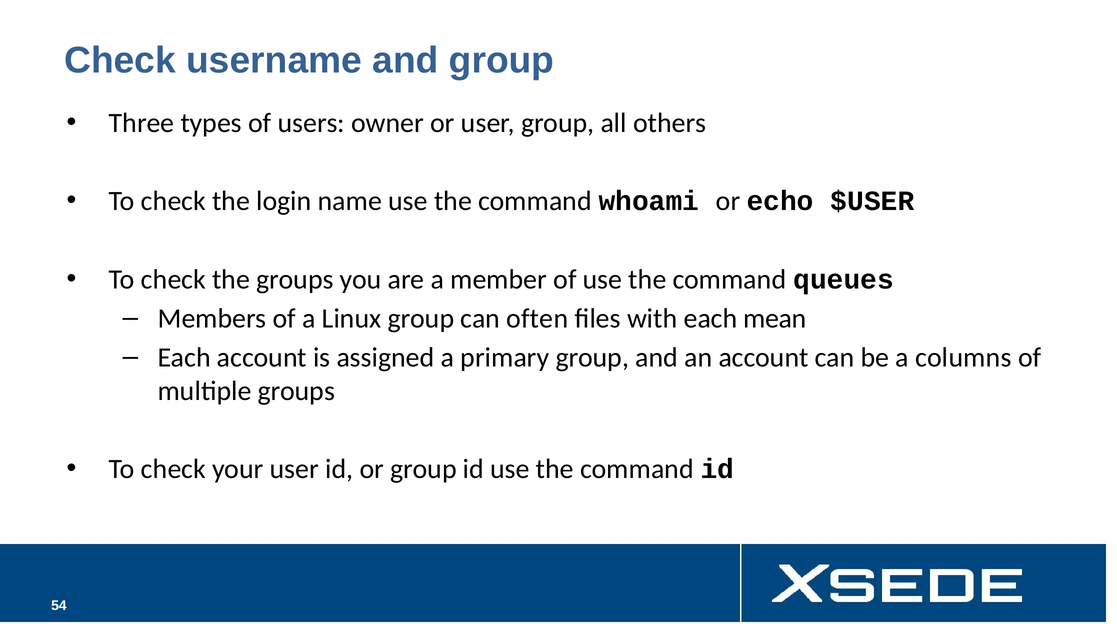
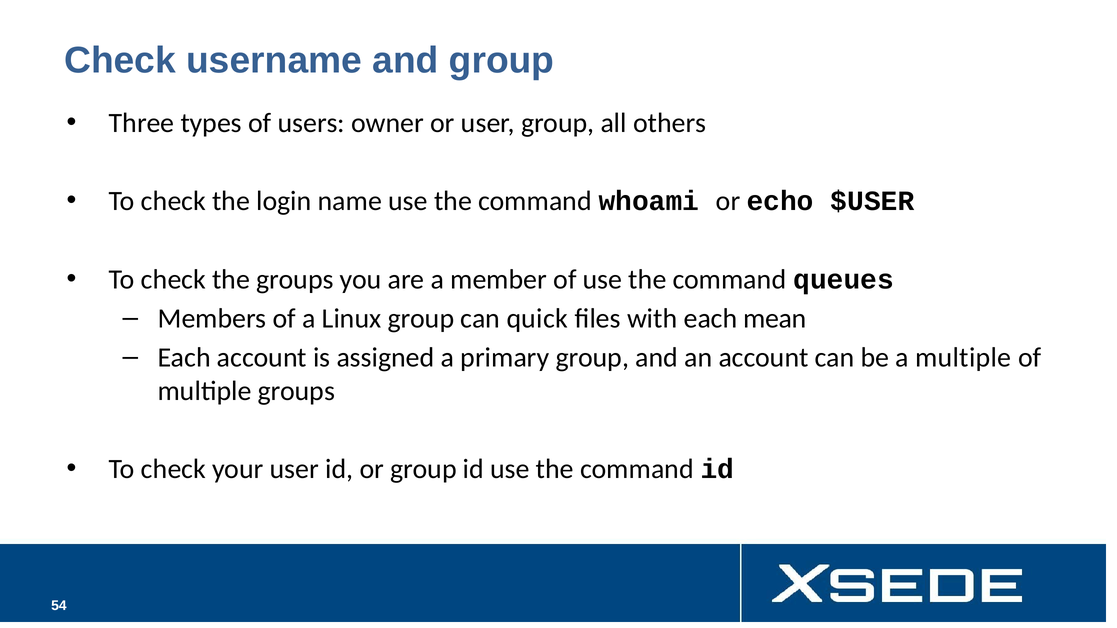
often: often -> quick
a columns: columns -> multiple
